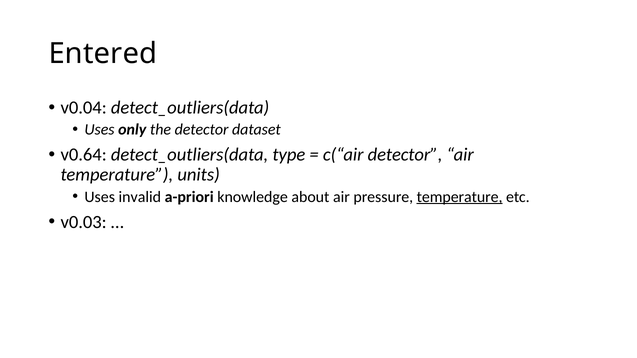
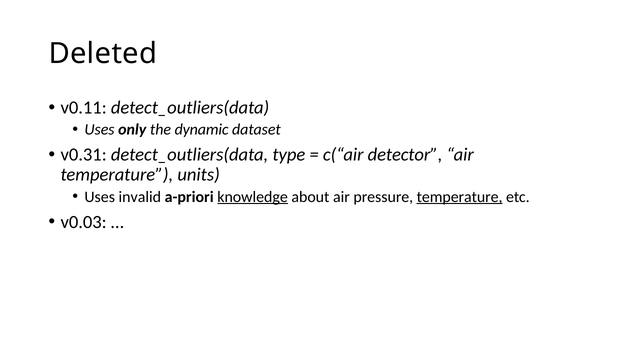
Entered: Entered -> Deleted
v0.04: v0.04 -> v0.11
the detector: detector -> dynamic
v0.64: v0.64 -> v0.31
knowledge underline: none -> present
